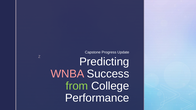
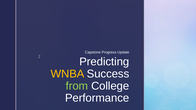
WNBA colour: pink -> yellow
